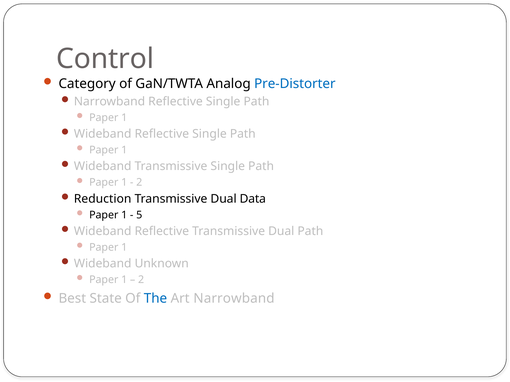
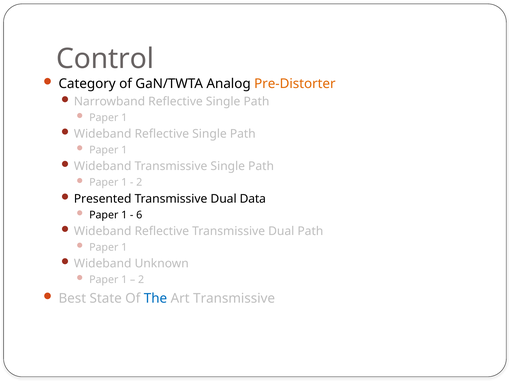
Pre-Distorter colour: blue -> orange
Reduction: Reduction -> Presented
5: 5 -> 6
Art Narrowband: Narrowband -> Transmissive
